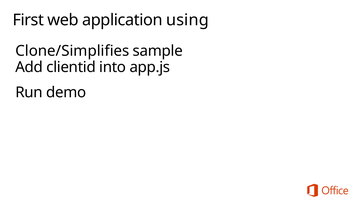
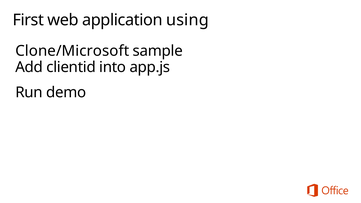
Clone/Simplifies: Clone/Simplifies -> Clone/Microsoft
